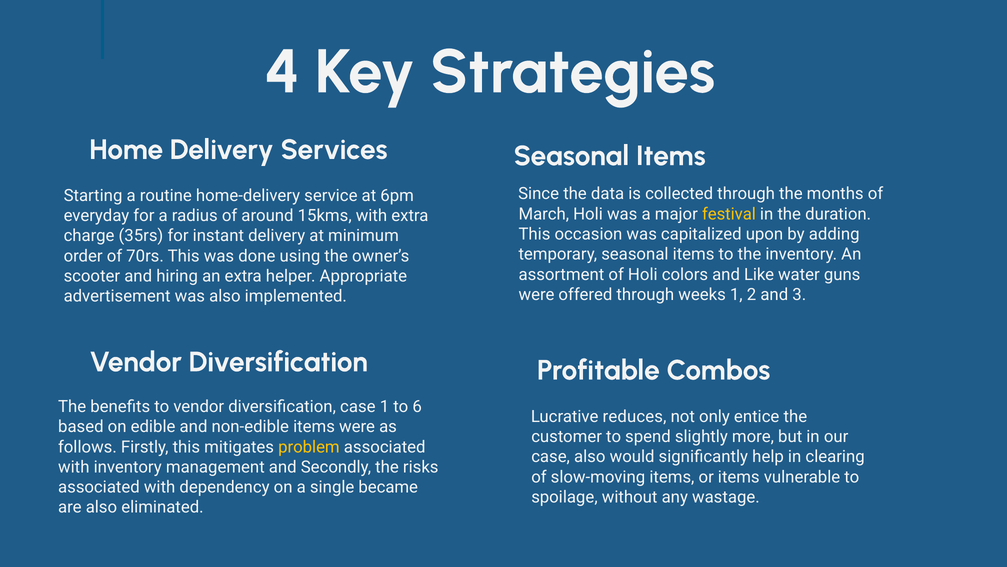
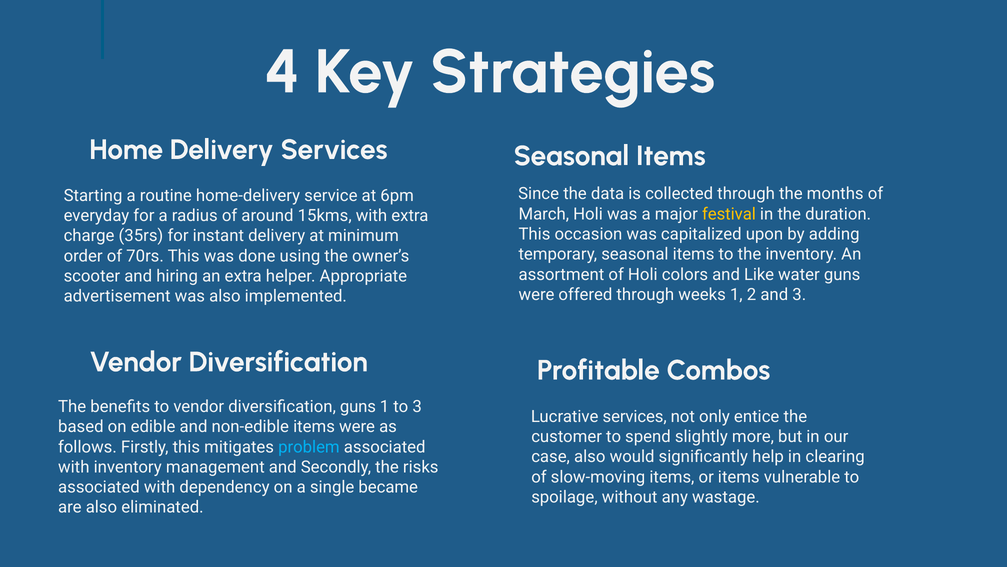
diversification case: case -> guns
to 6: 6 -> 3
Lucrative reduces: reduces -> services
problem colour: yellow -> light blue
